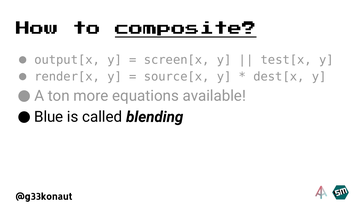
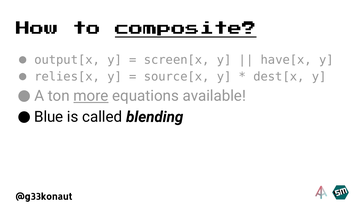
test[x: test[x -> have[x
render[x: render[x -> relies[x
more underline: none -> present
